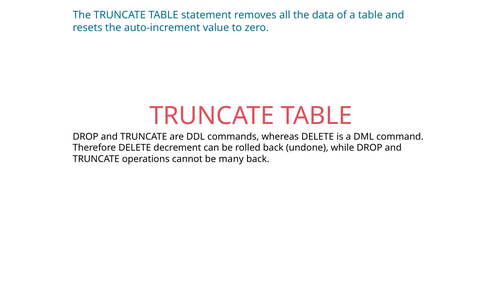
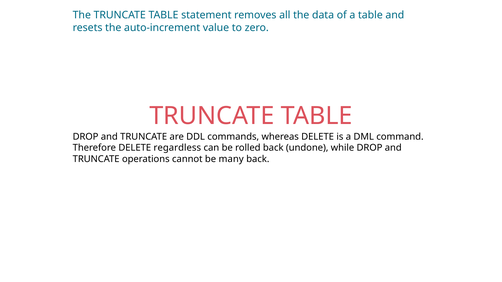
decrement: decrement -> regardless
